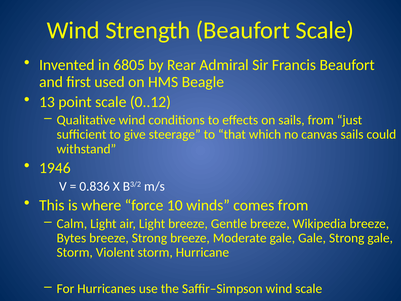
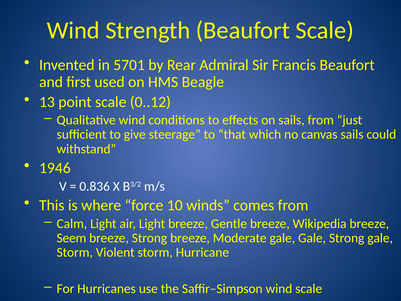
6805: 6805 -> 5701
Bytes: Bytes -> Seem
